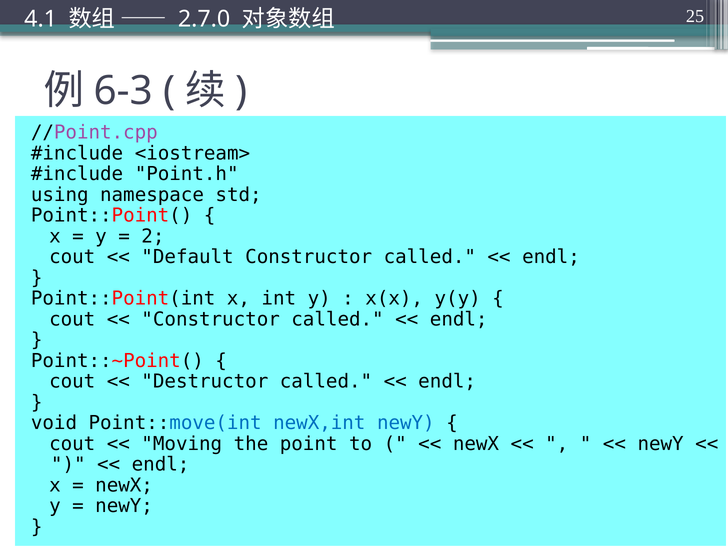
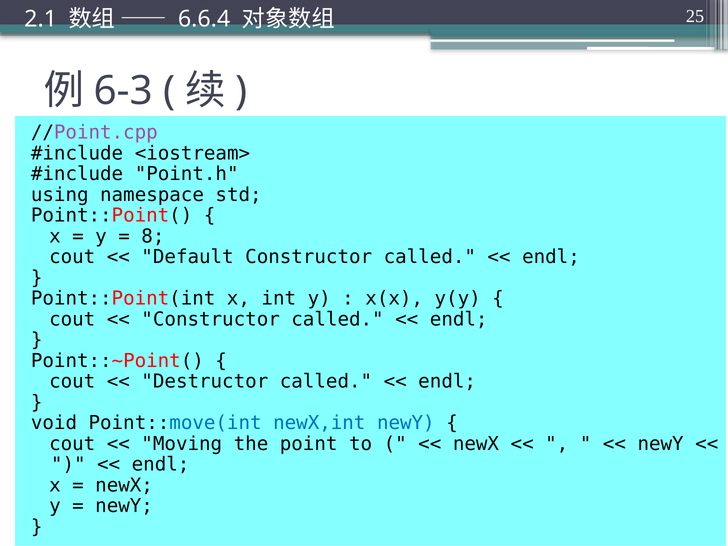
4.1: 4.1 -> 2.1
2.7.0: 2.7.0 -> 6.6.4
2: 2 -> 8
